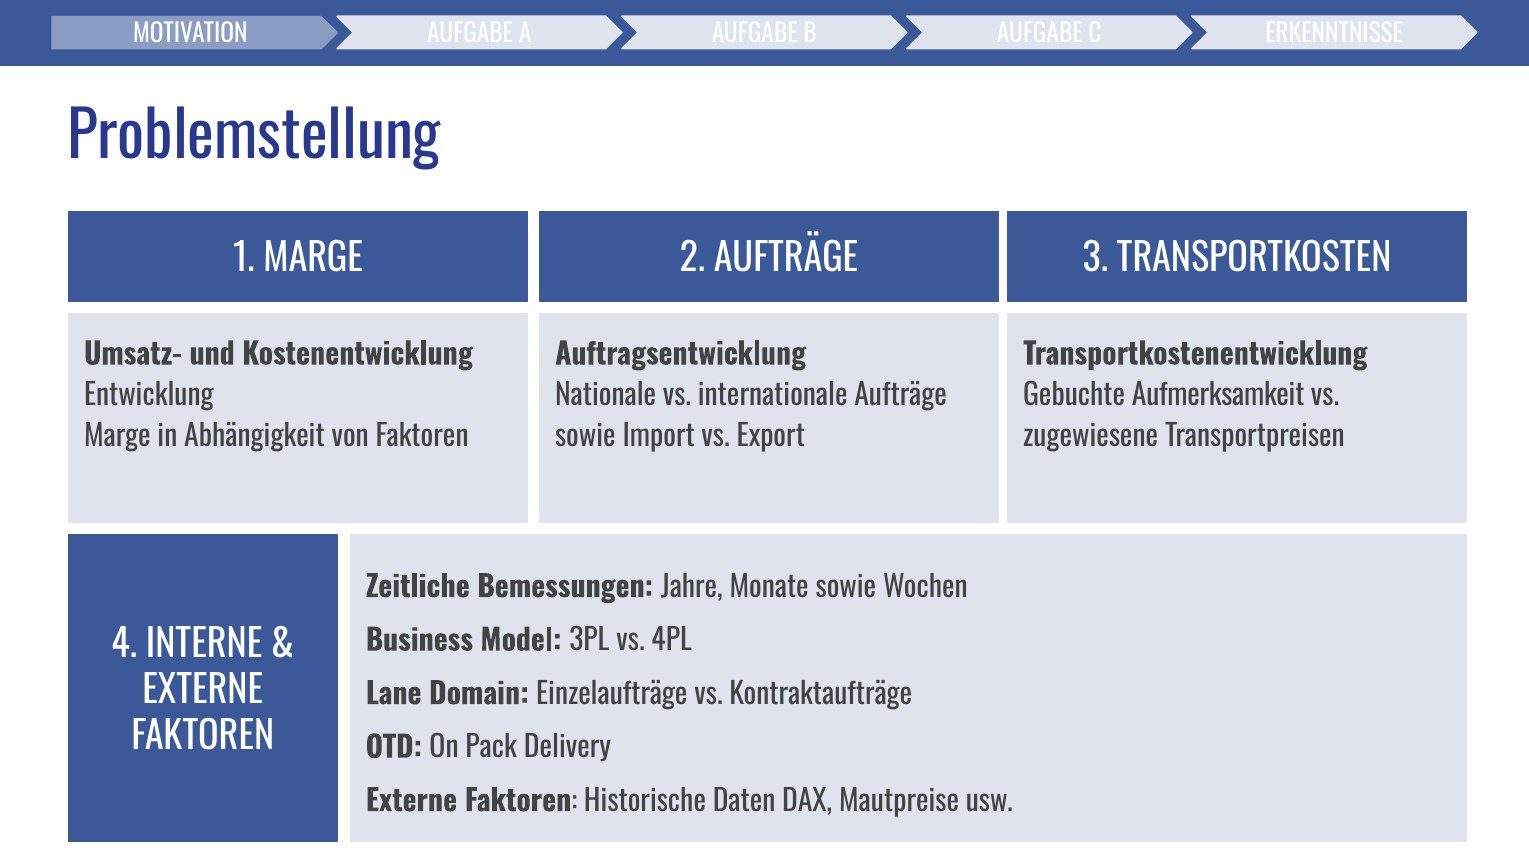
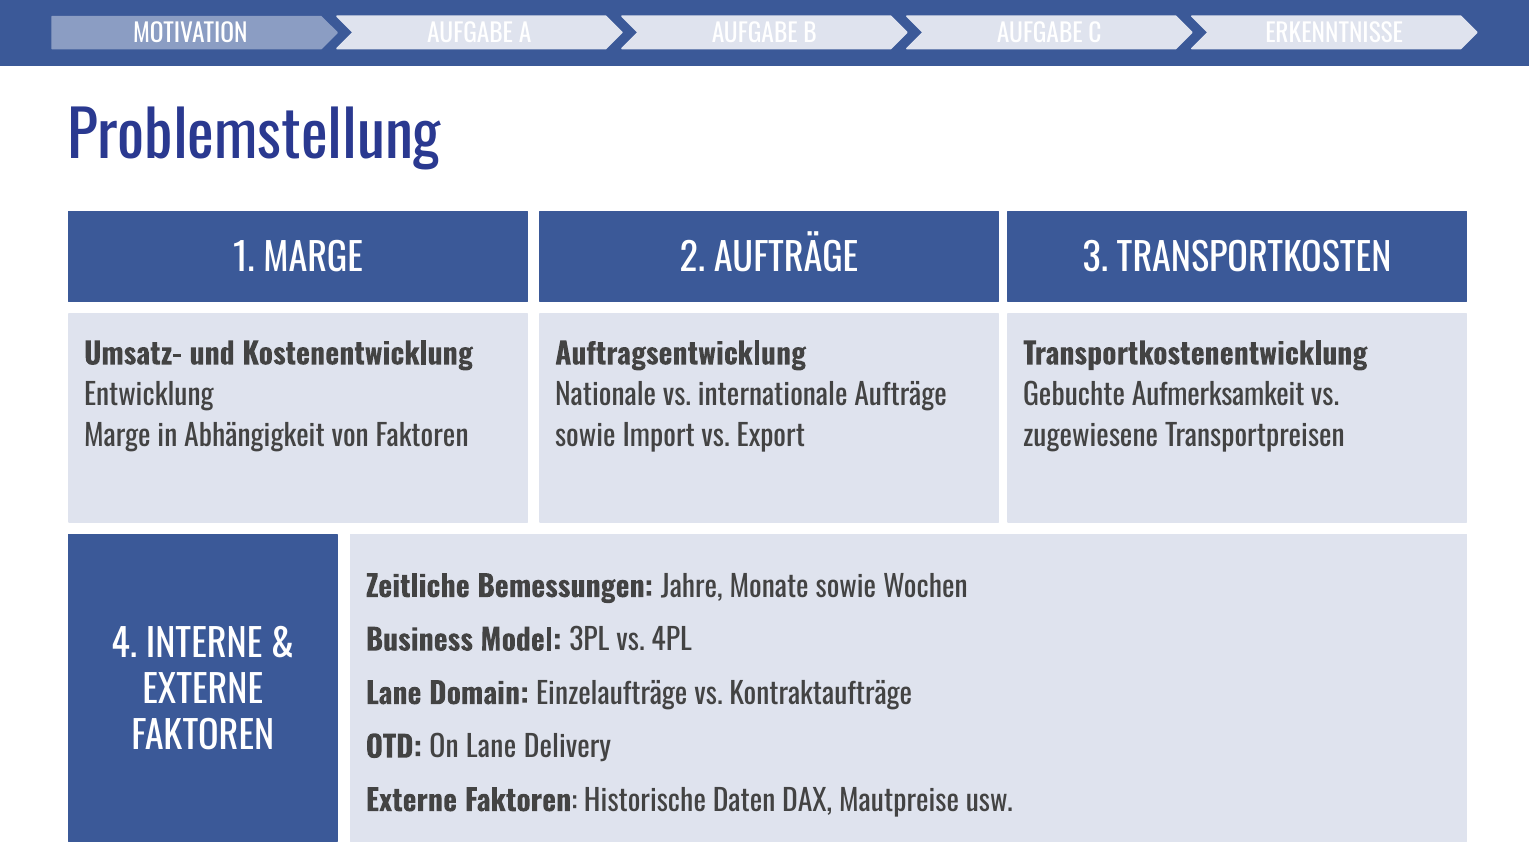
On Pack: Pack -> Lane
